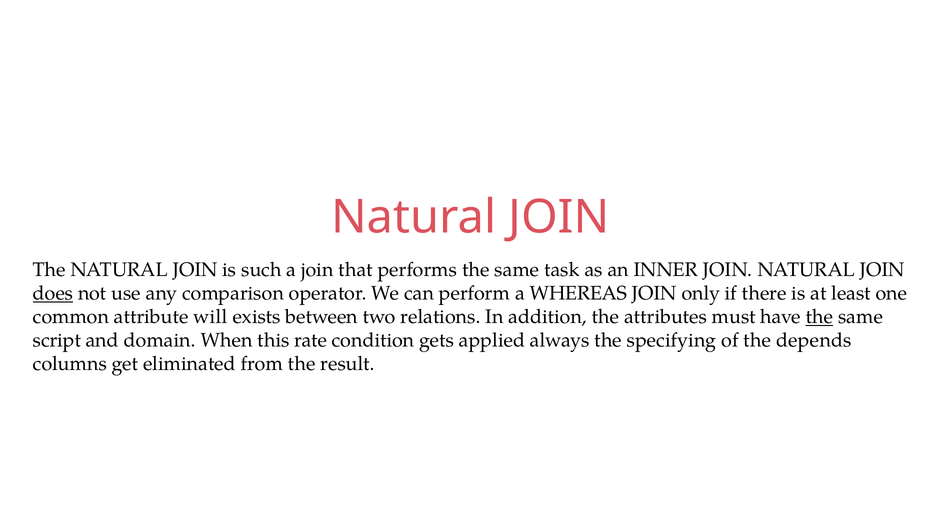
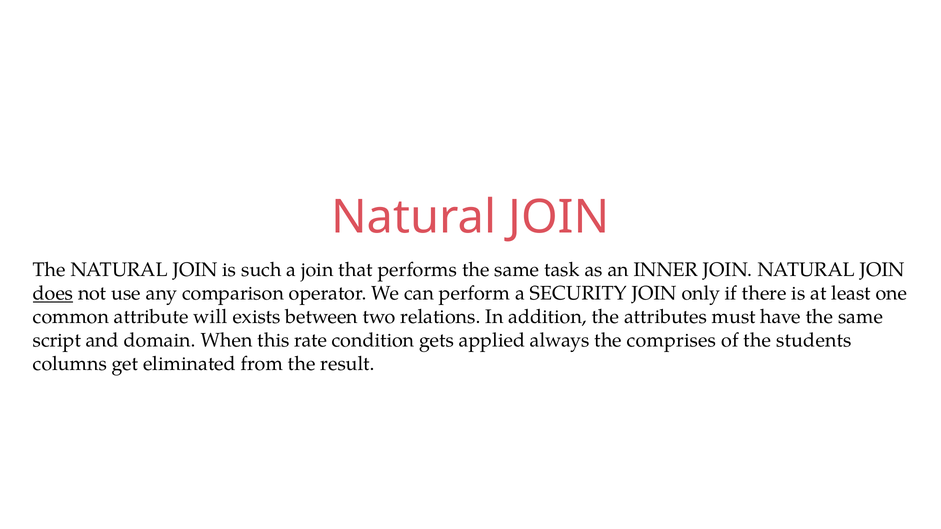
WHEREAS: WHEREAS -> SECURITY
the at (819, 317) underline: present -> none
specifying: specifying -> comprises
depends: depends -> students
